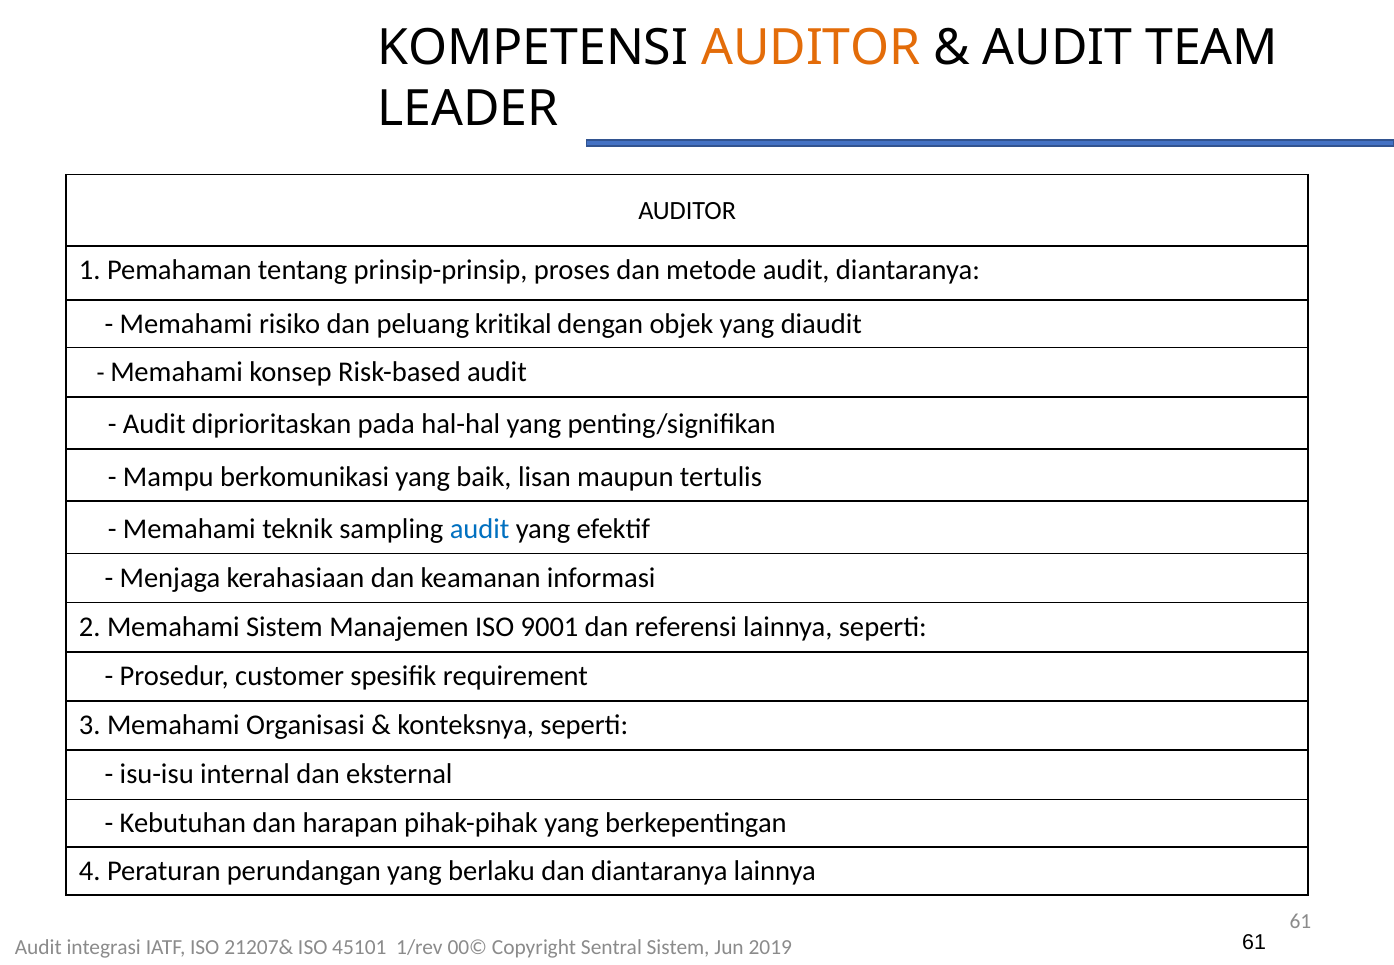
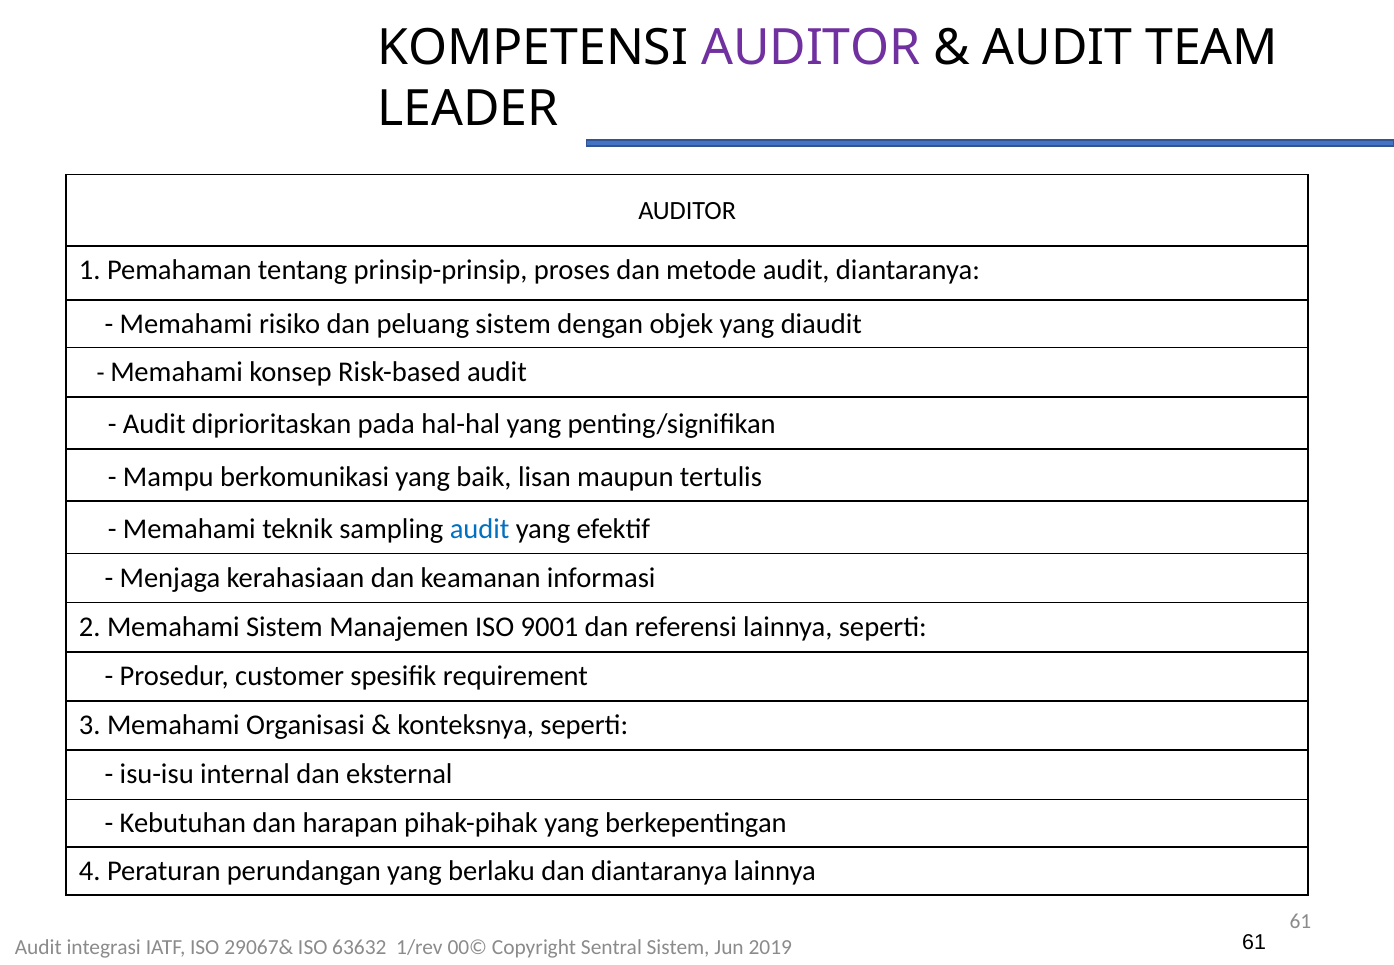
AUDITOR at (811, 48) colour: orange -> purple
peluang kritikal: kritikal -> sistem
21207&: 21207& -> 29067&
45101: 45101 -> 63632
